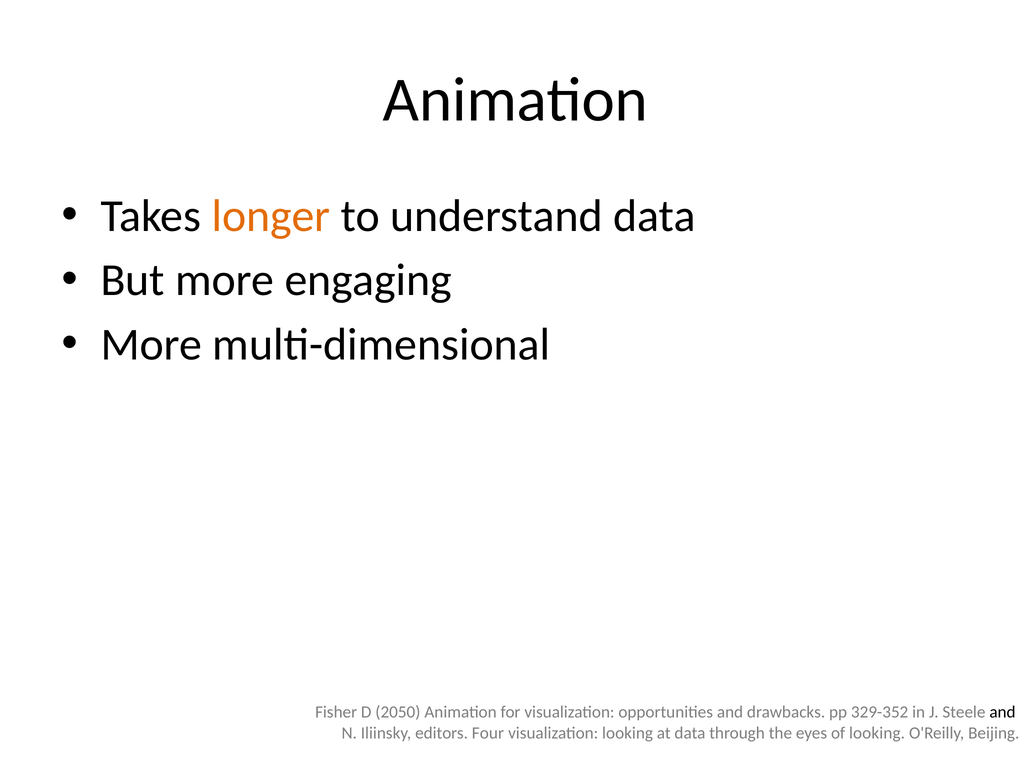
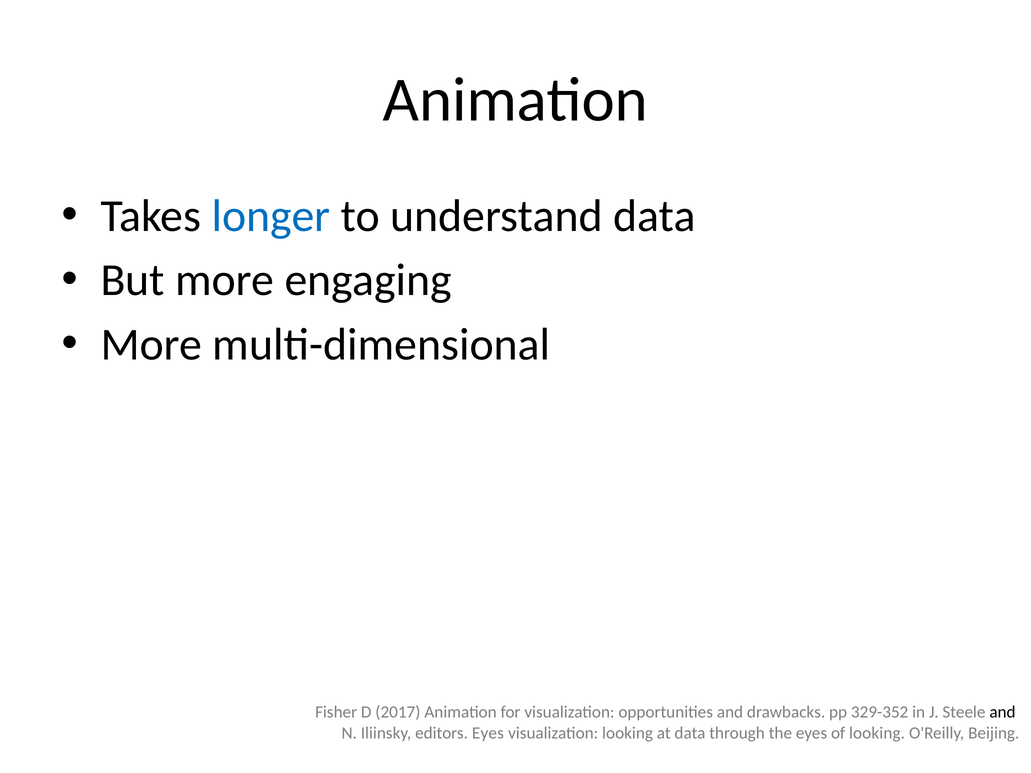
longer colour: orange -> blue
2050: 2050 -> 2017
editors Four: Four -> Eyes
